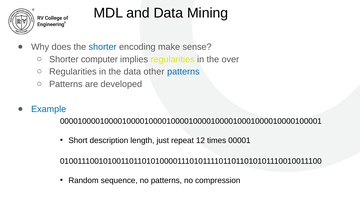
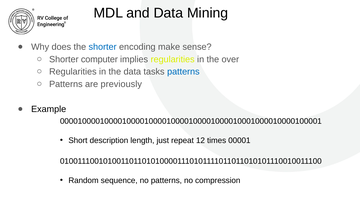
other: other -> tasks
developed: developed -> previously
Example colour: blue -> black
